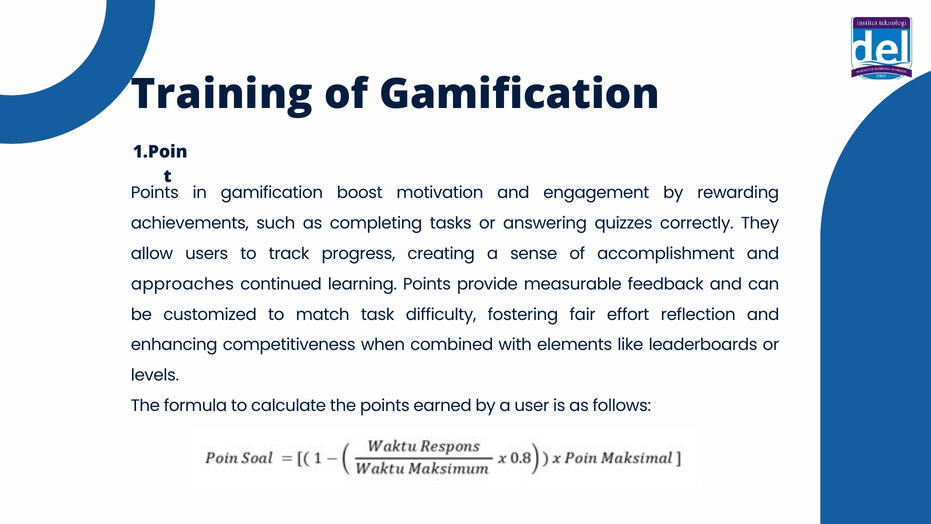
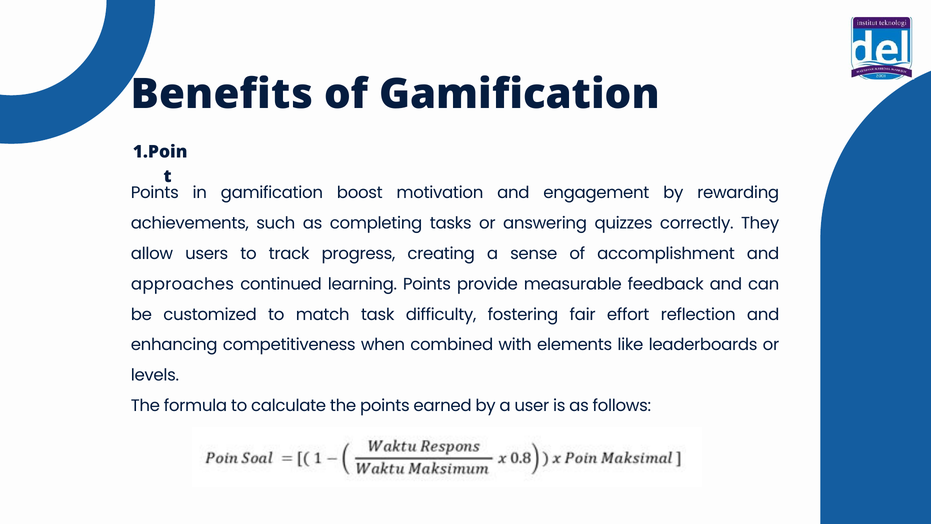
Training: Training -> Benefits
